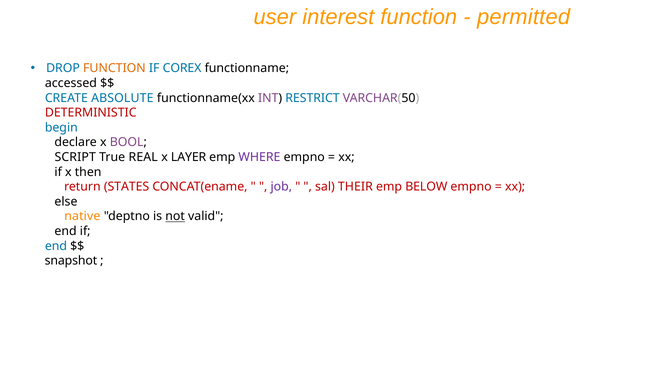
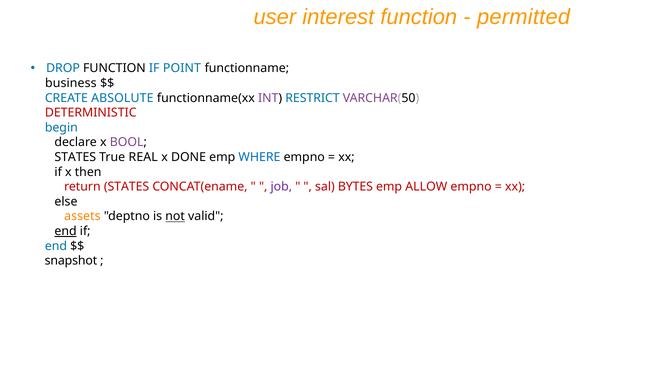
FUNCTION at (114, 68) colour: orange -> black
COREX: COREX -> POINT
accessed: accessed -> business
SCRIPT at (75, 157): SCRIPT -> STATES
LAYER: LAYER -> DONE
WHERE colour: purple -> blue
THEIR: THEIR -> BYTES
BELOW: BELOW -> ALLOW
native: native -> assets
end at (66, 231) underline: none -> present
